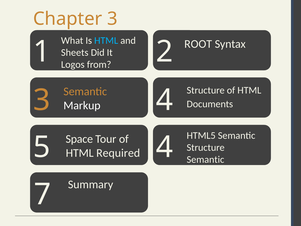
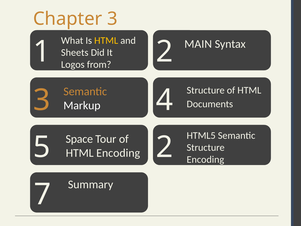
HTML at (106, 40) colour: light blue -> yellow
ROOT: ROOT -> MAIN
5 4: 4 -> 2
HTML Required: Required -> Encoding
Semantic at (205, 159): Semantic -> Encoding
